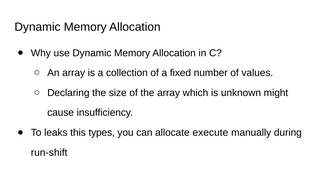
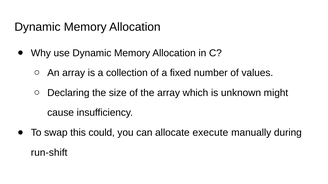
leaks: leaks -> swap
types: types -> could
